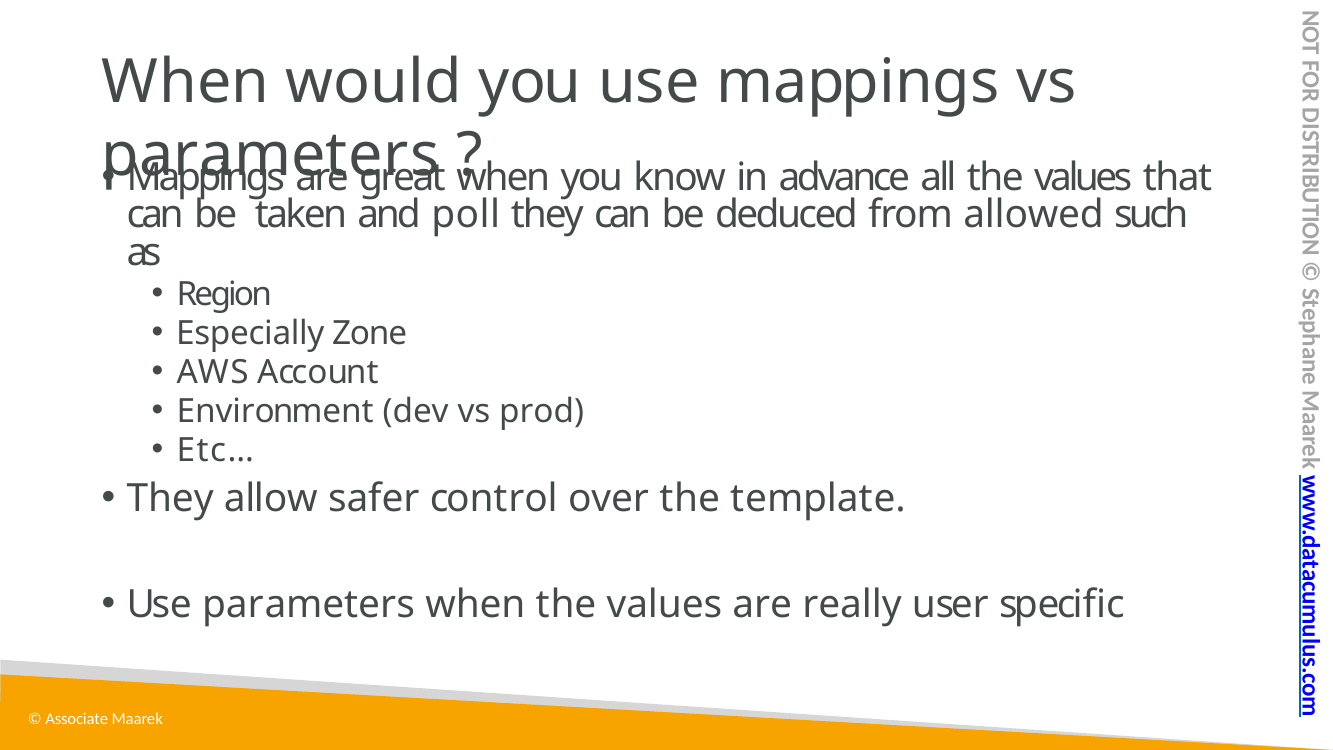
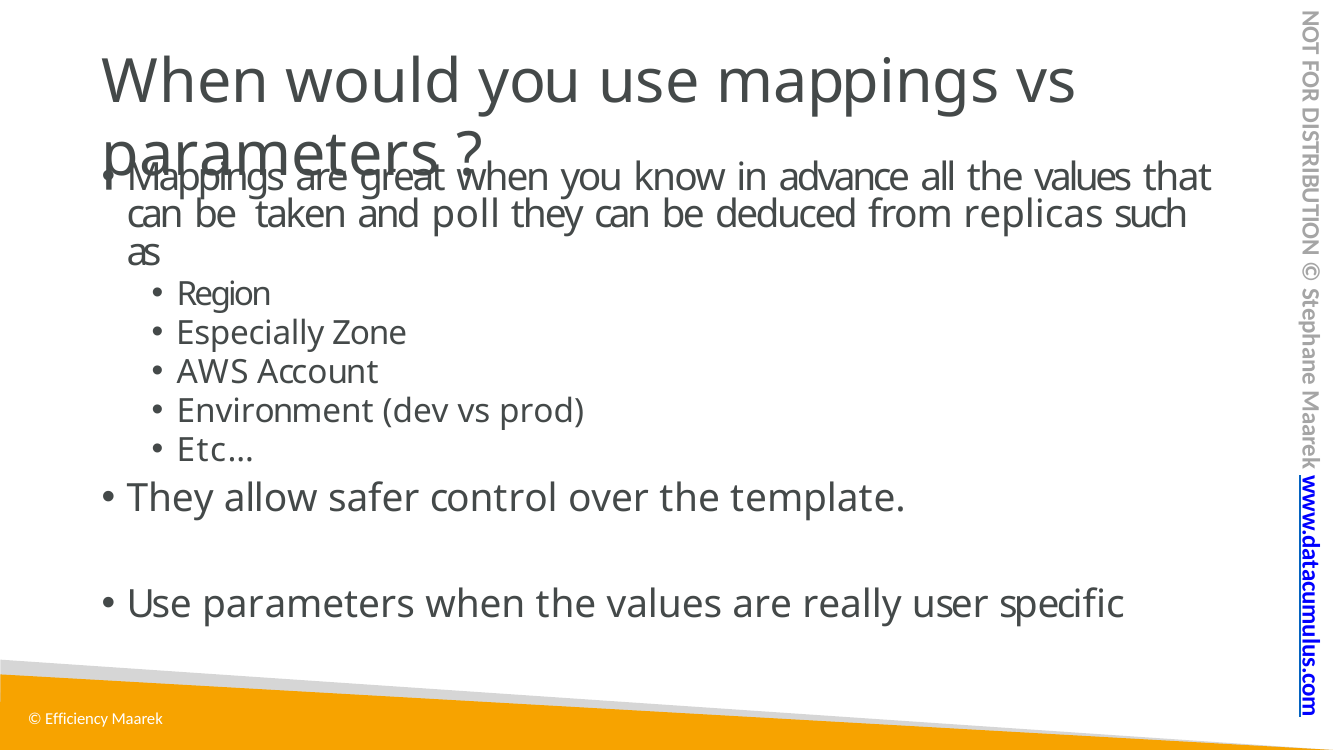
allowed: allowed -> replicas
Associate: Associate -> Efficiency
